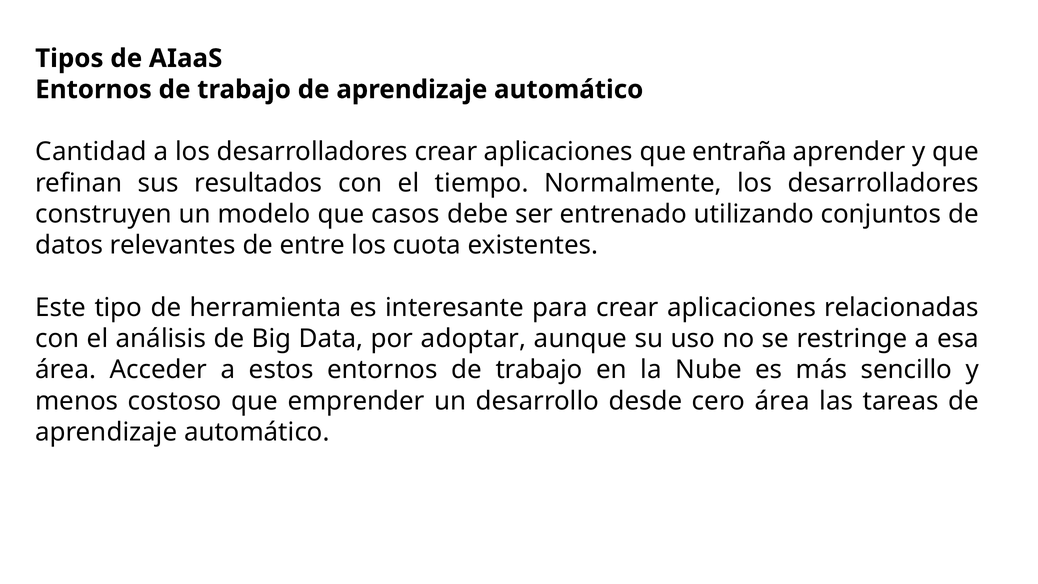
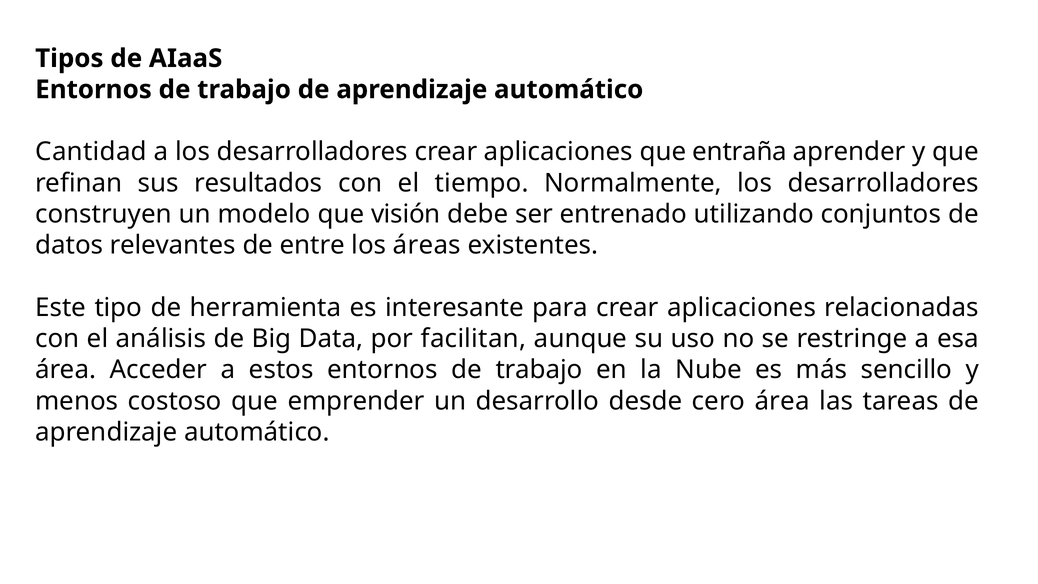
casos: casos -> visión
cuota: cuota -> áreas
adoptar: adoptar -> facilitan
